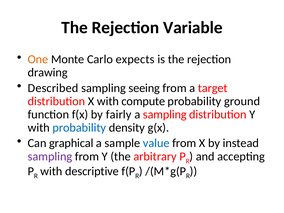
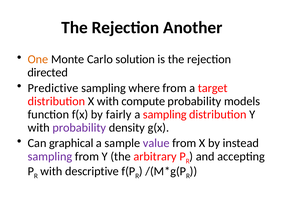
Variable: Variable -> Another
expects: expects -> solution
drawing: drawing -> directed
Described: Described -> Predictive
seeing: seeing -> where
ground: ground -> models
probability at (79, 128) colour: blue -> purple
value colour: blue -> purple
